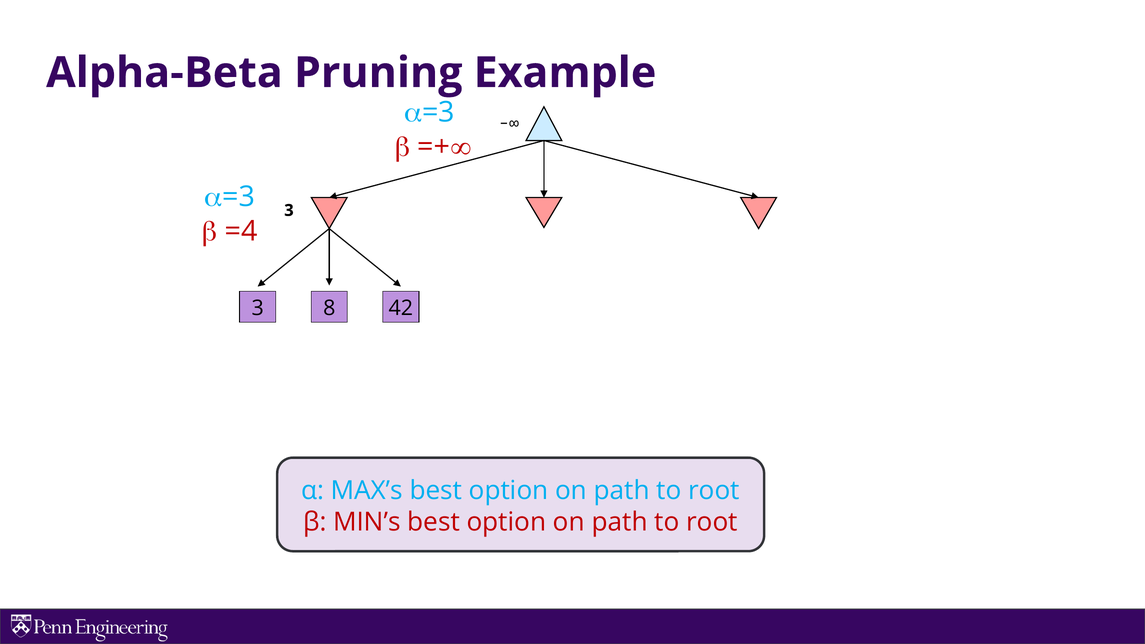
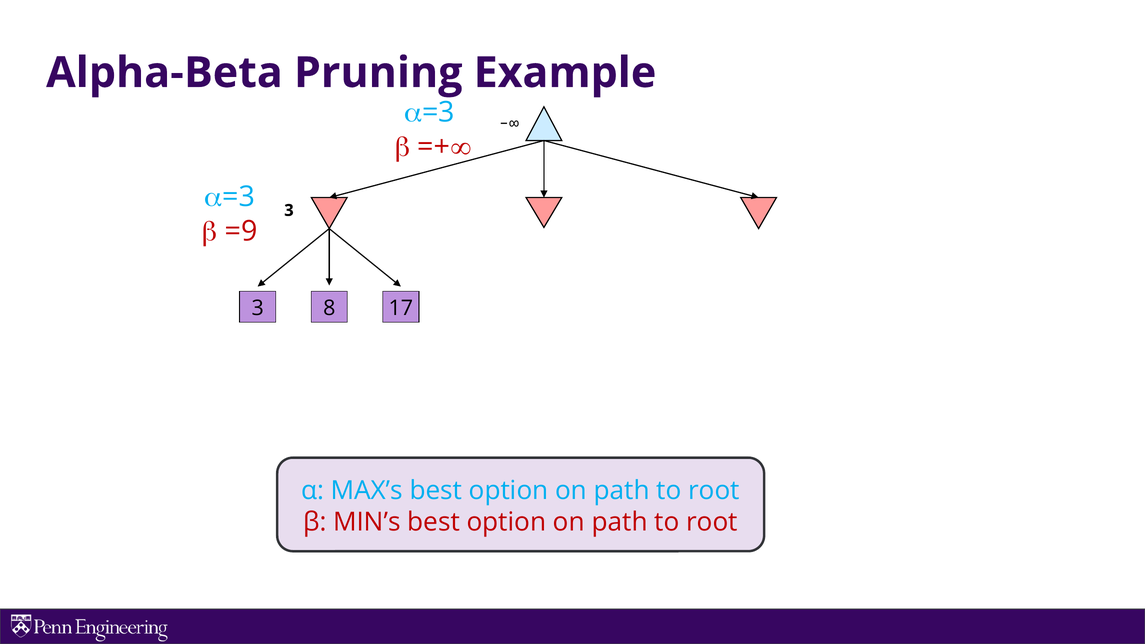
=4: =4 -> =9
42: 42 -> 17
